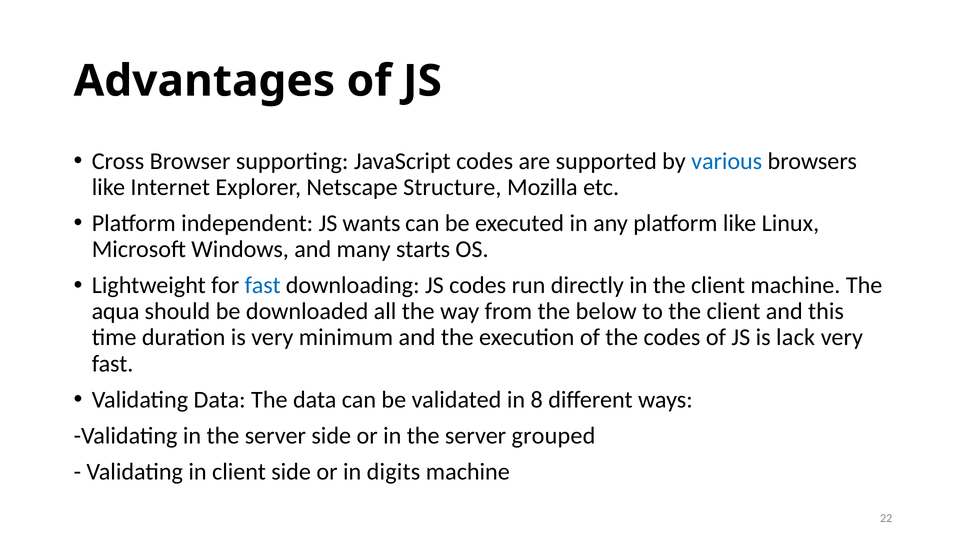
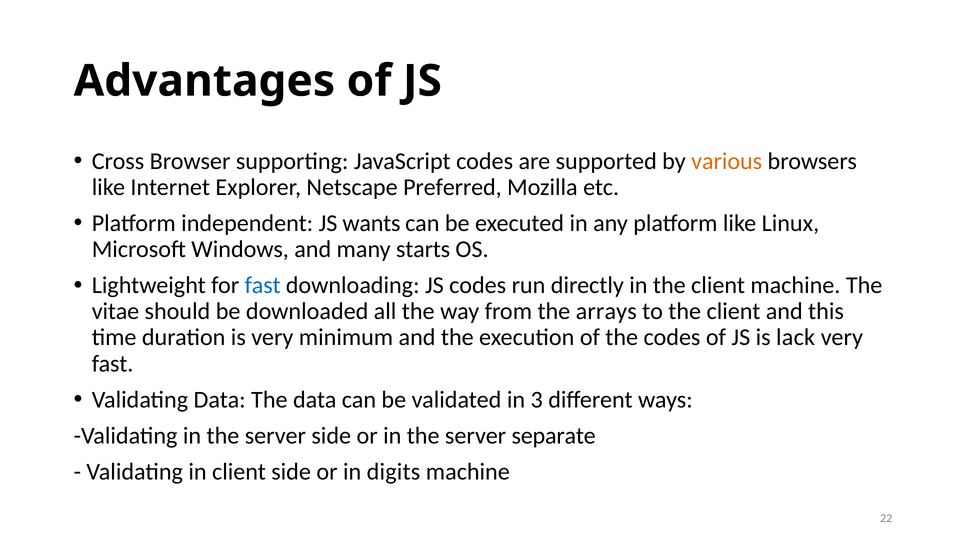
various colour: blue -> orange
Structure: Structure -> Preferred
aqua: aqua -> vitae
below: below -> arrays
8: 8 -> 3
grouped: grouped -> separate
